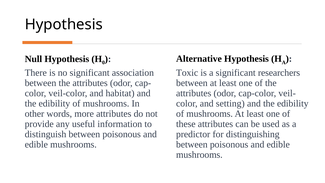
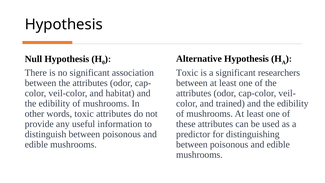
setting: setting -> trained
words more: more -> toxic
